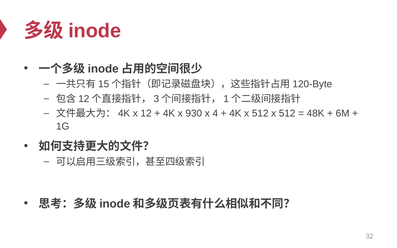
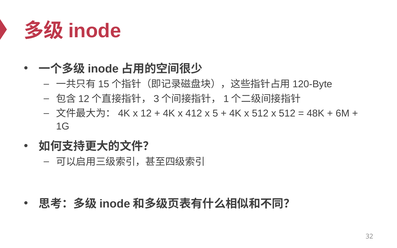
930: 930 -> 412
4: 4 -> 5
